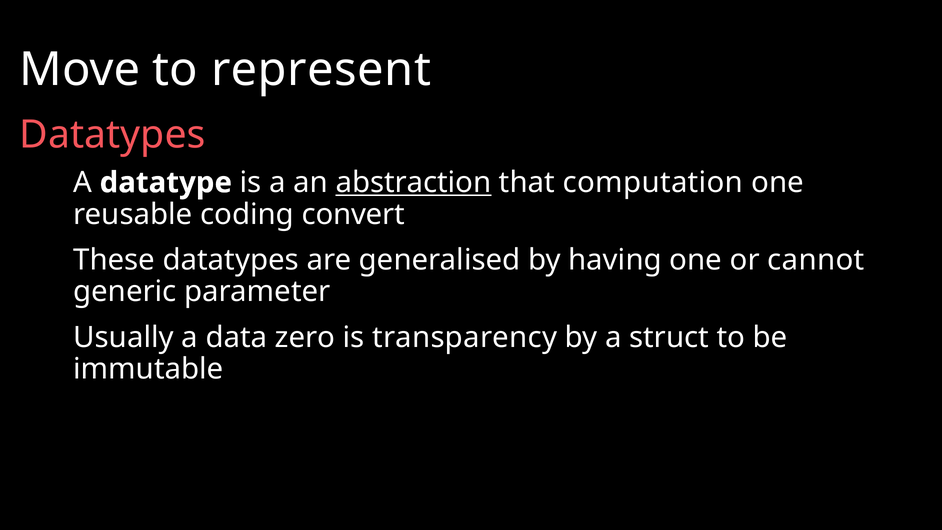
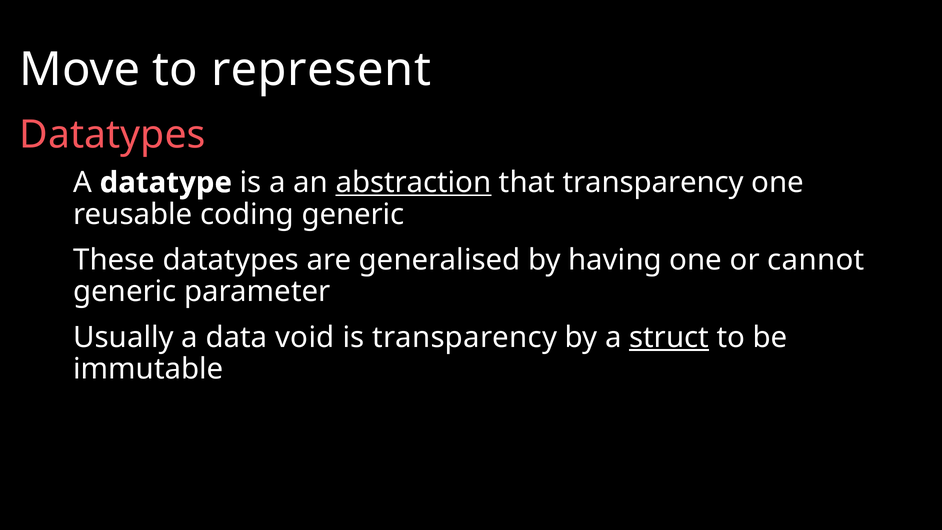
that computation: computation -> transparency
coding convert: convert -> generic
zero: zero -> void
struct underline: none -> present
